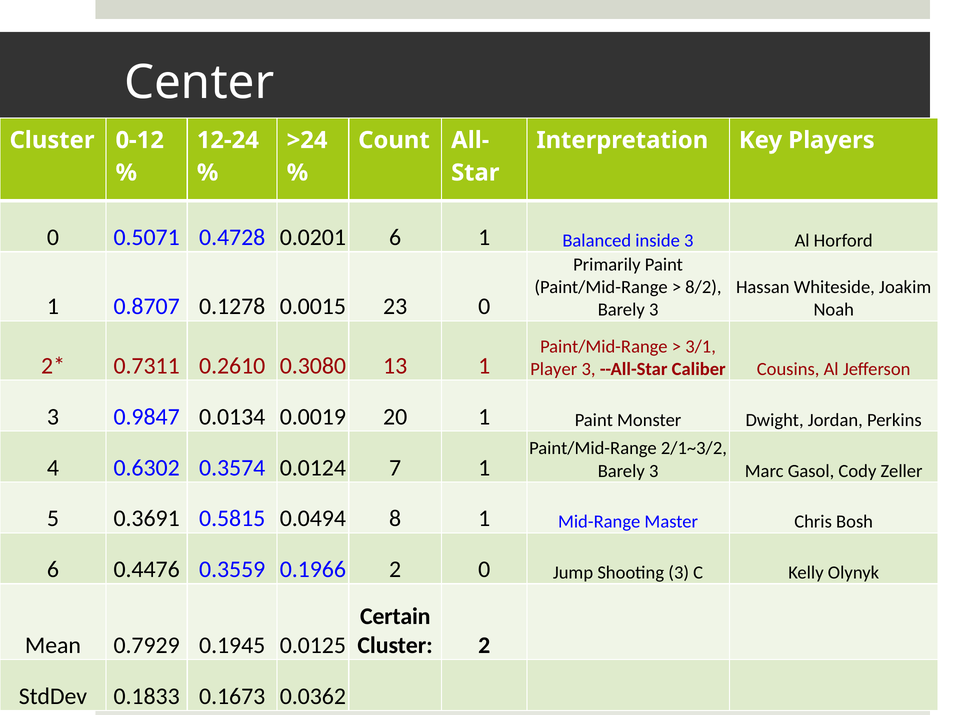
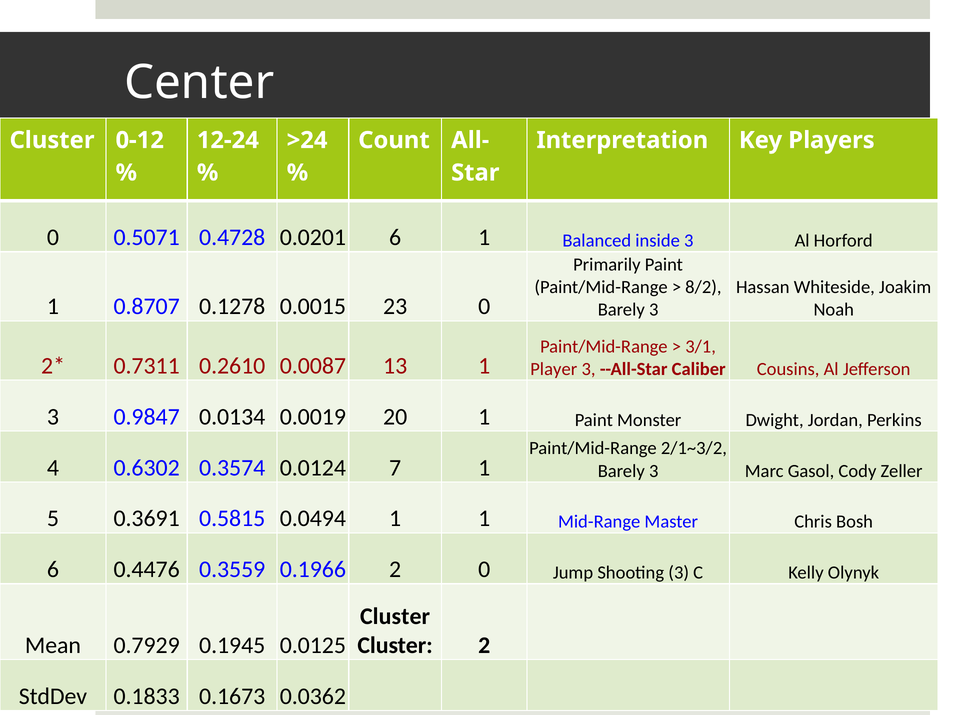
0.3080: 0.3080 -> 0.0087
0.0494 8: 8 -> 1
Certain at (395, 617): Certain -> Cluster
